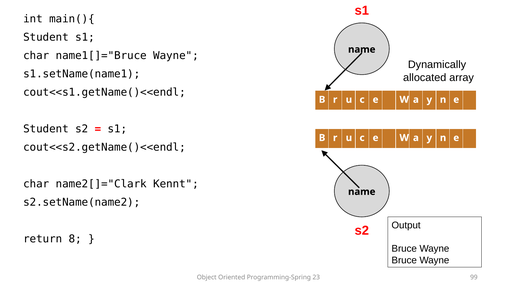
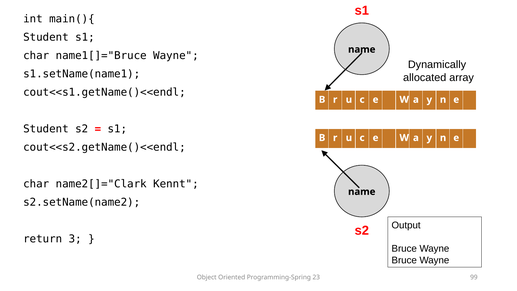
8: 8 -> 3
